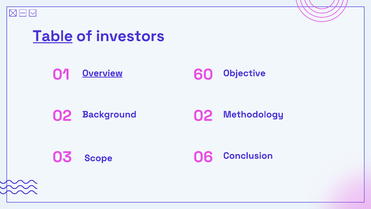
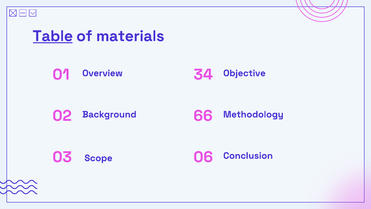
investors: investors -> materials
60: 60 -> 34
Overview underline: present -> none
02 02: 02 -> 66
